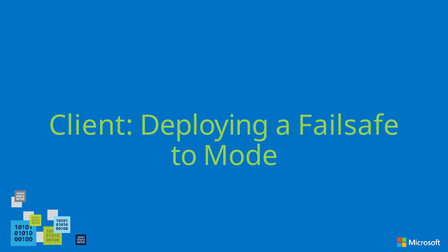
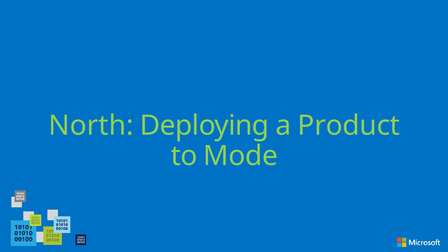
Client: Client -> North
Failsafe: Failsafe -> Product
